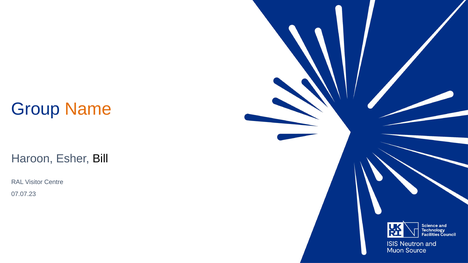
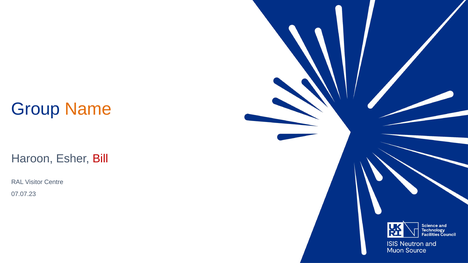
Bill colour: black -> red
